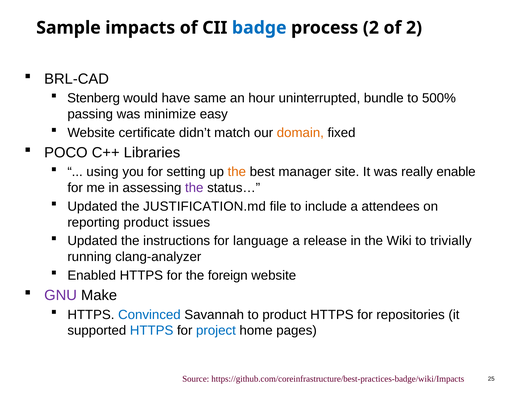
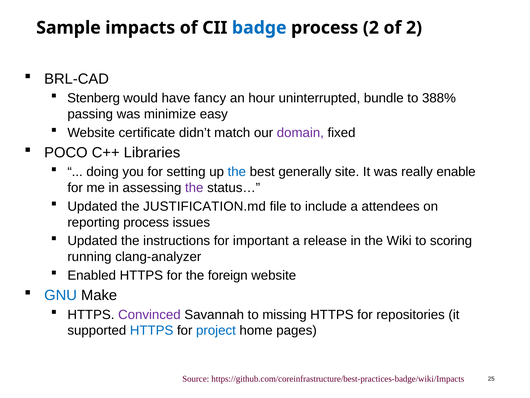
same: same -> fancy
500%: 500% -> 388%
domain colour: orange -> purple
using: using -> doing
the at (237, 172) colour: orange -> blue
manager: manager -> generally
reporting product: product -> process
language: language -> important
trivially: trivially -> scoring
GNU colour: purple -> blue
Convinced colour: blue -> purple
to product: product -> missing
